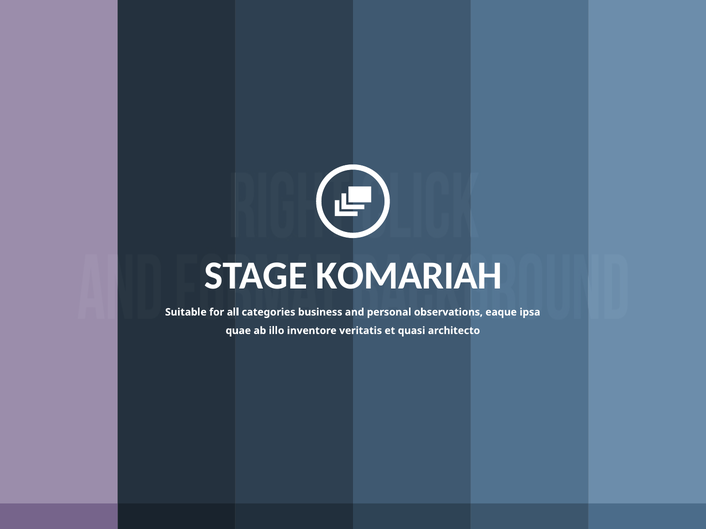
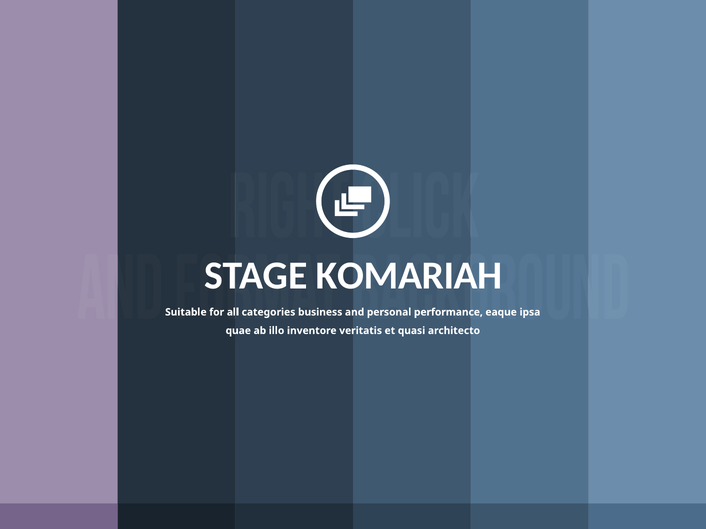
observations: observations -> performance
